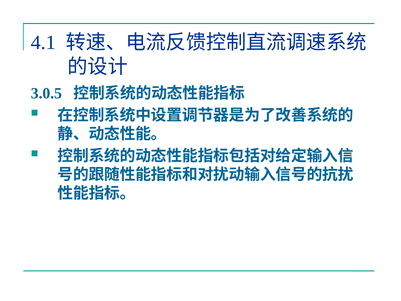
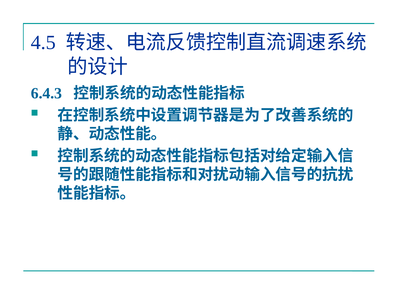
4.1: 4.1 -> 4.5
3.0.5: 3.0.5 -> 6.4.3
